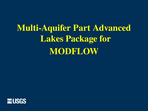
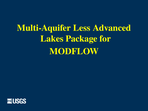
Part: Part -> Less
